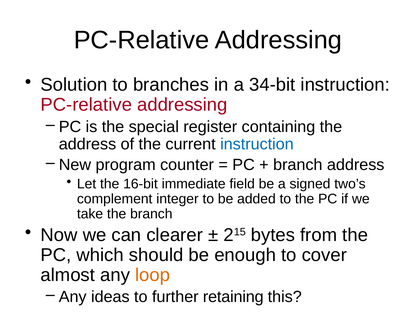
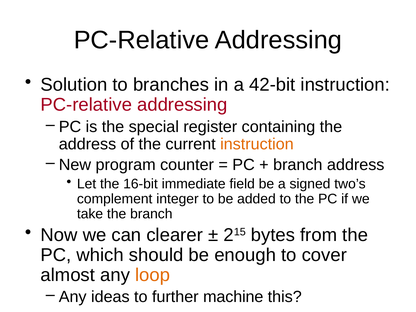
34-bit: 34-bit -> 42-bit
instruction at (257, 144) colour: blue -> orange
retaining: retaining -> machine
